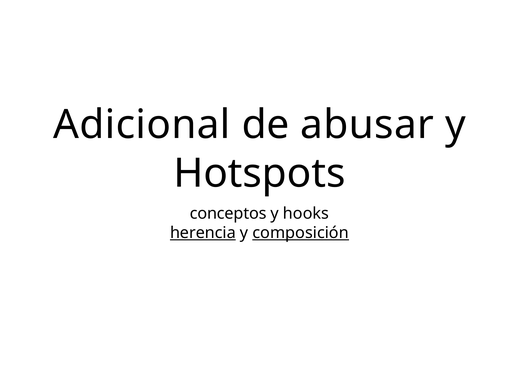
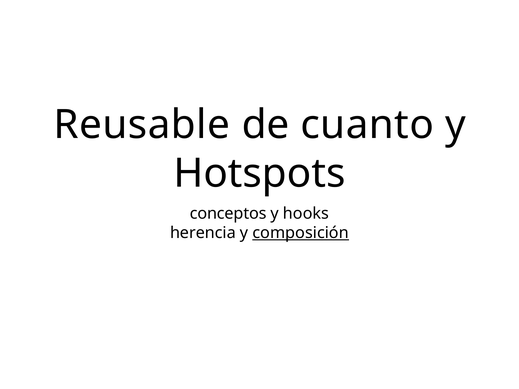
Adicional: Adicional -> Reusable
abusar: abusar -> cuanto
herencia underline: present -> none
